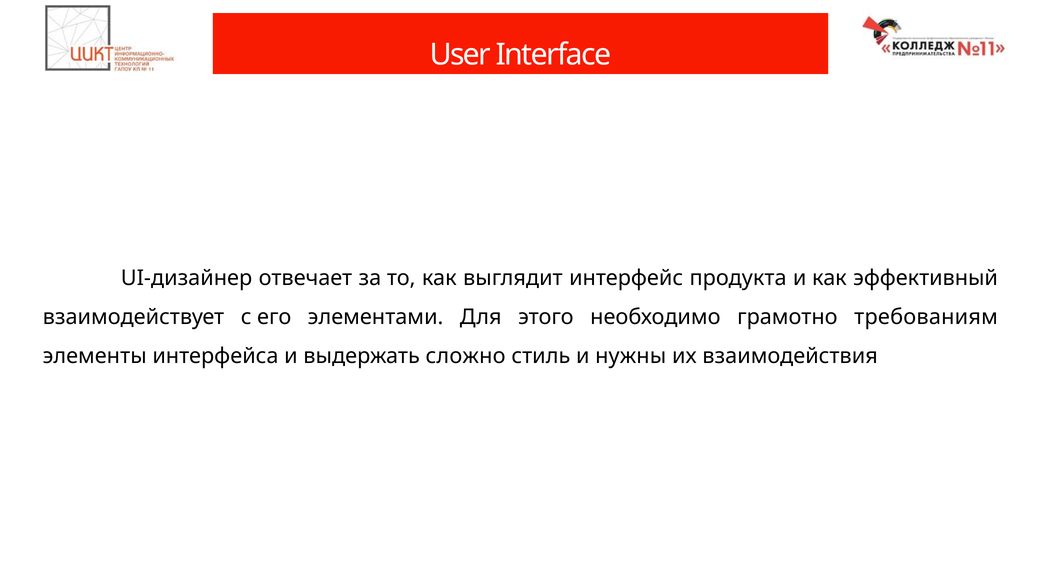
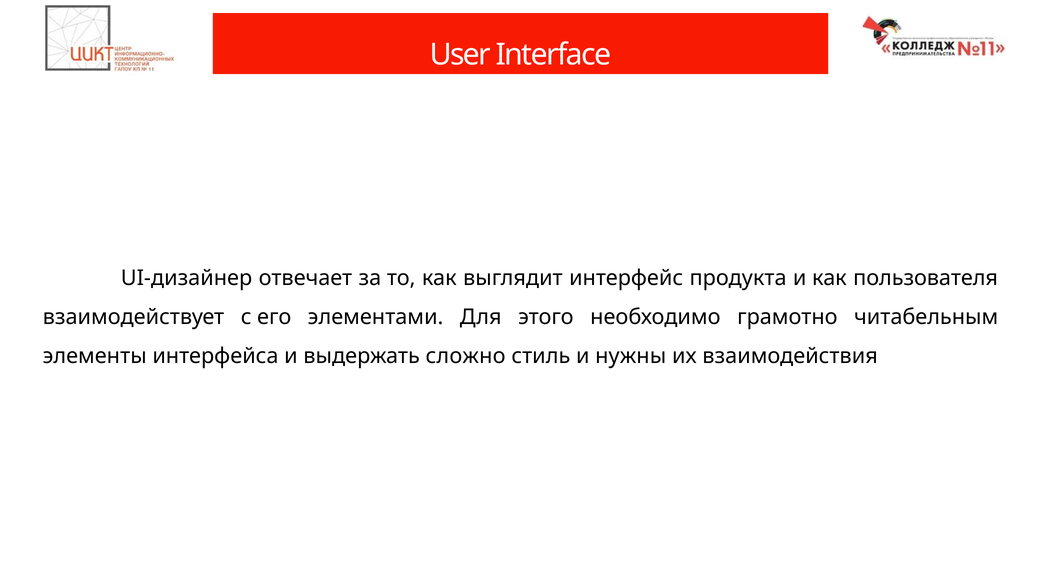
эффективный: эффективный -> пользователя
требованиям: требованиям -> читабельным
